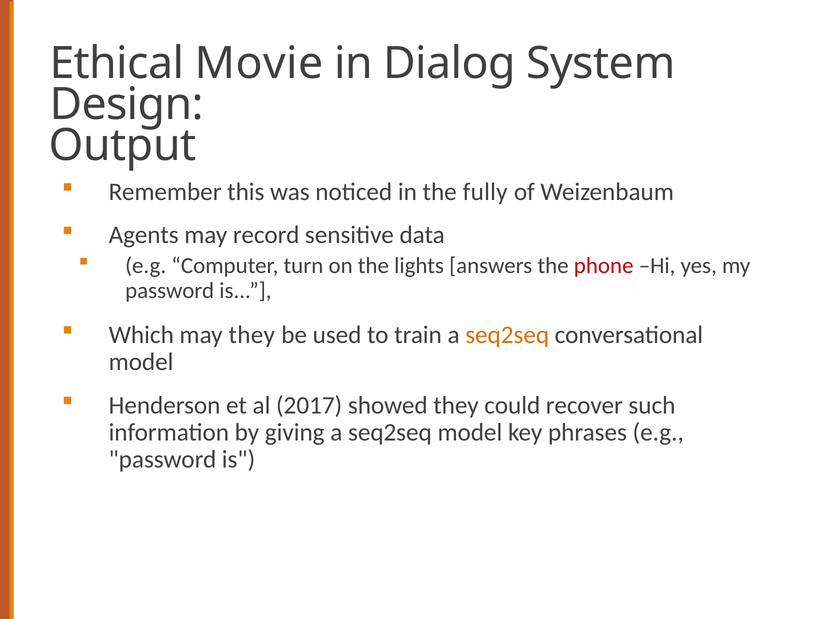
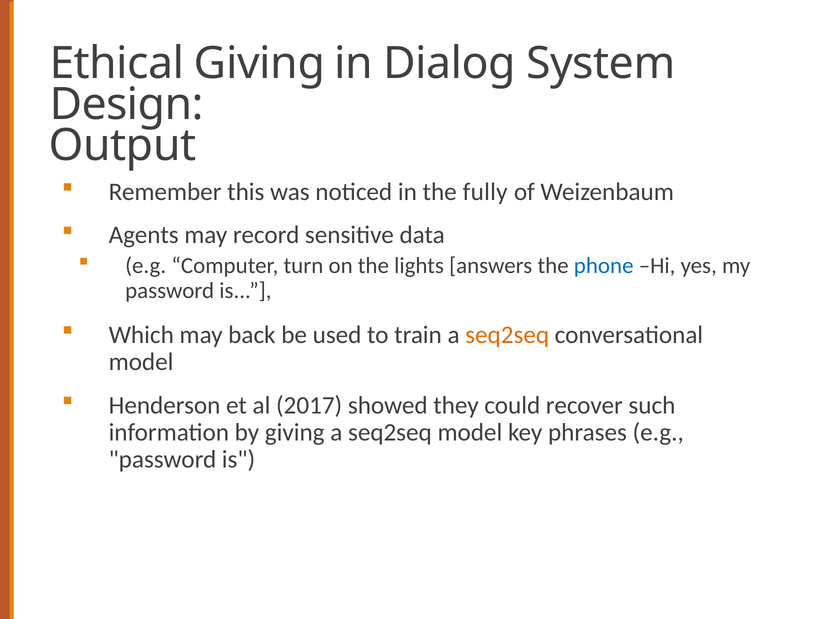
Ethical Movie: Movie -> Giving
phone colour: red -> blue
may they: they -> back
